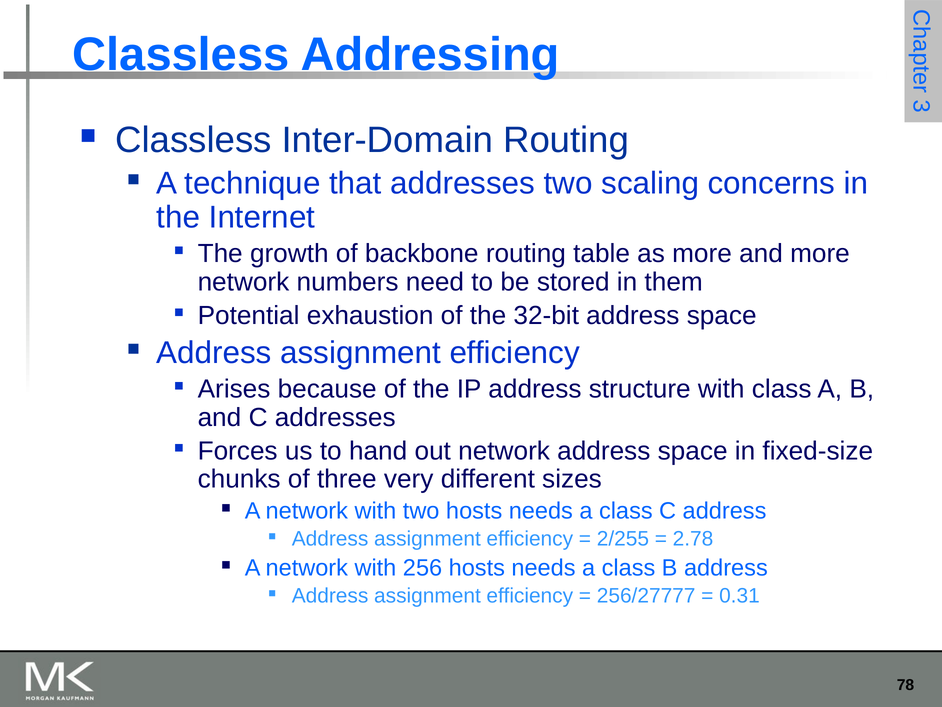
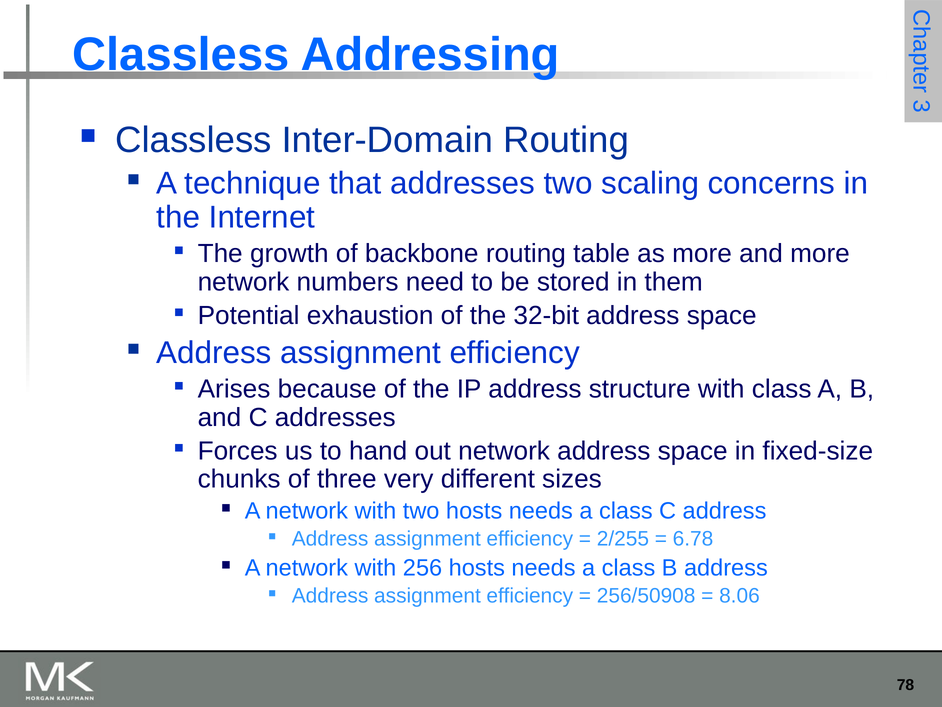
2.78: 2.78 -> 6.78
256/27777: 256/27777 -> 256/50908
0.31: 0.31 -> 8.06
